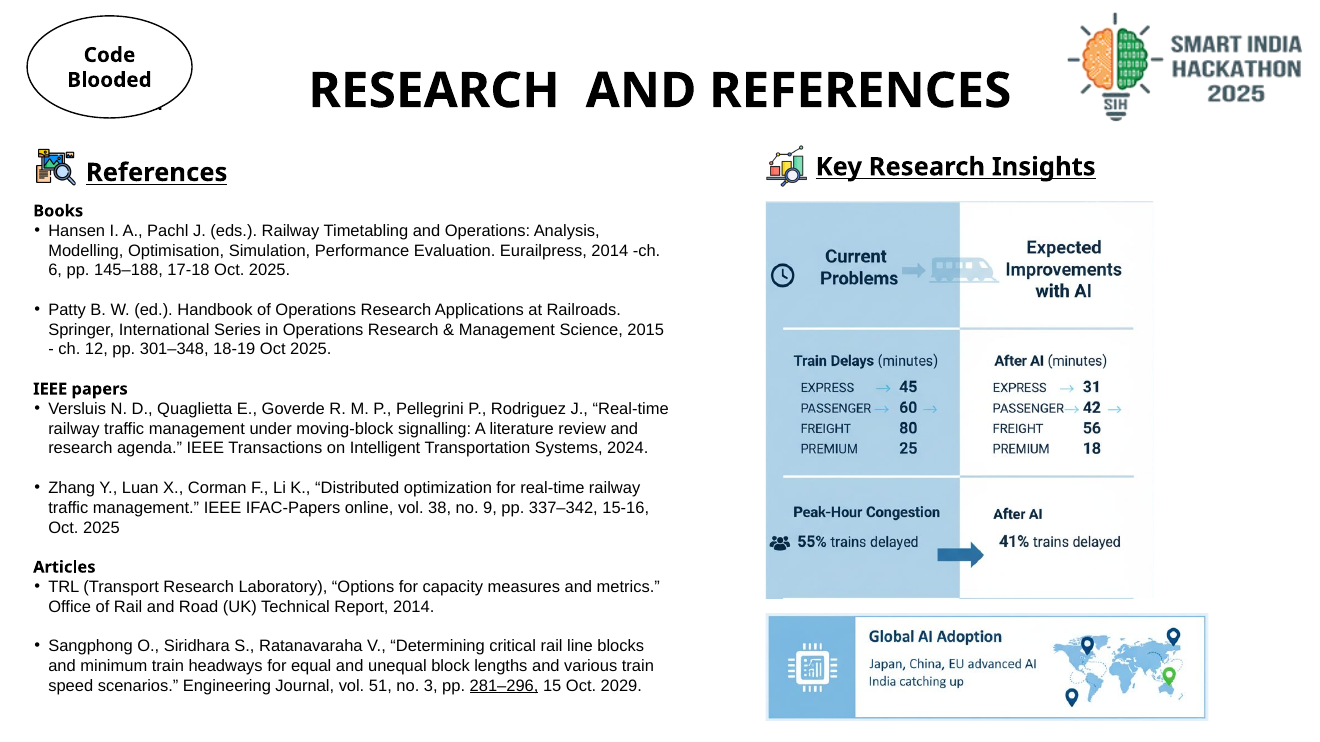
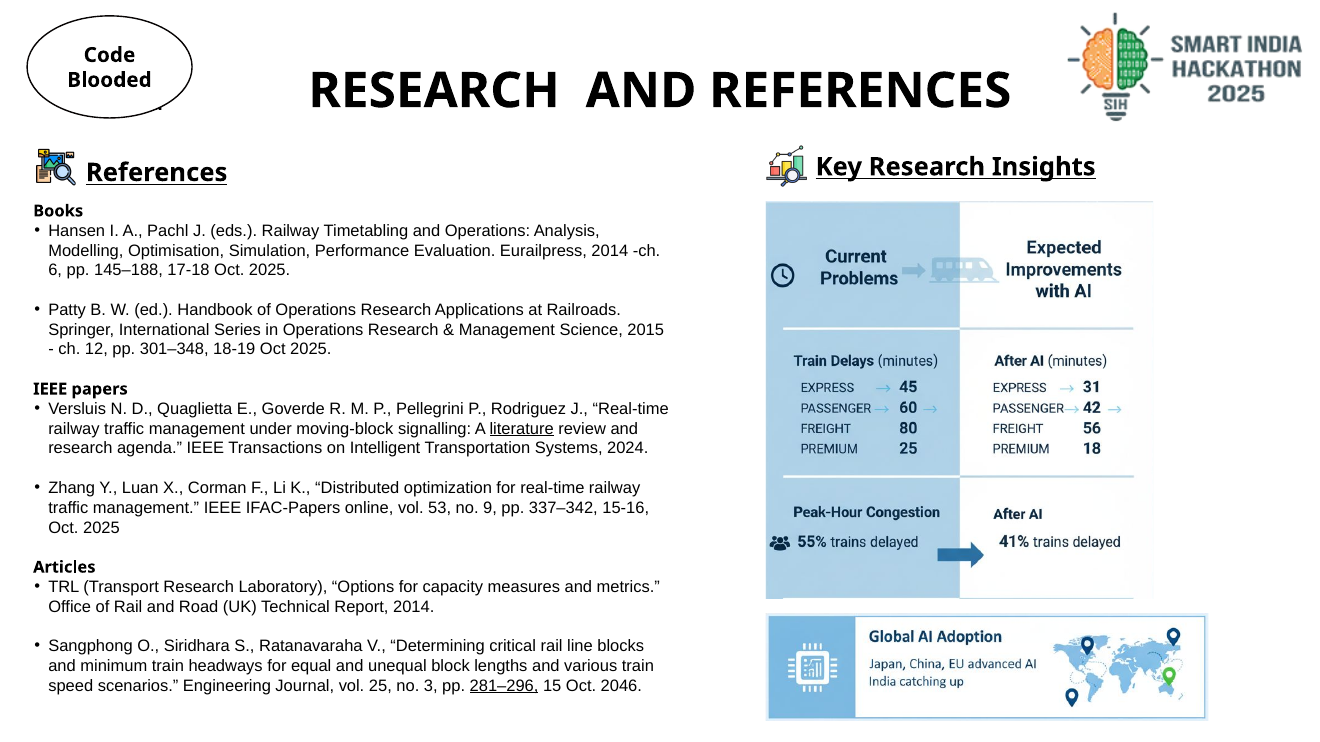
literature underline: none -> present
38: 38 -> 53
51: 51 -> 25
2029: 2029 -> 2046
